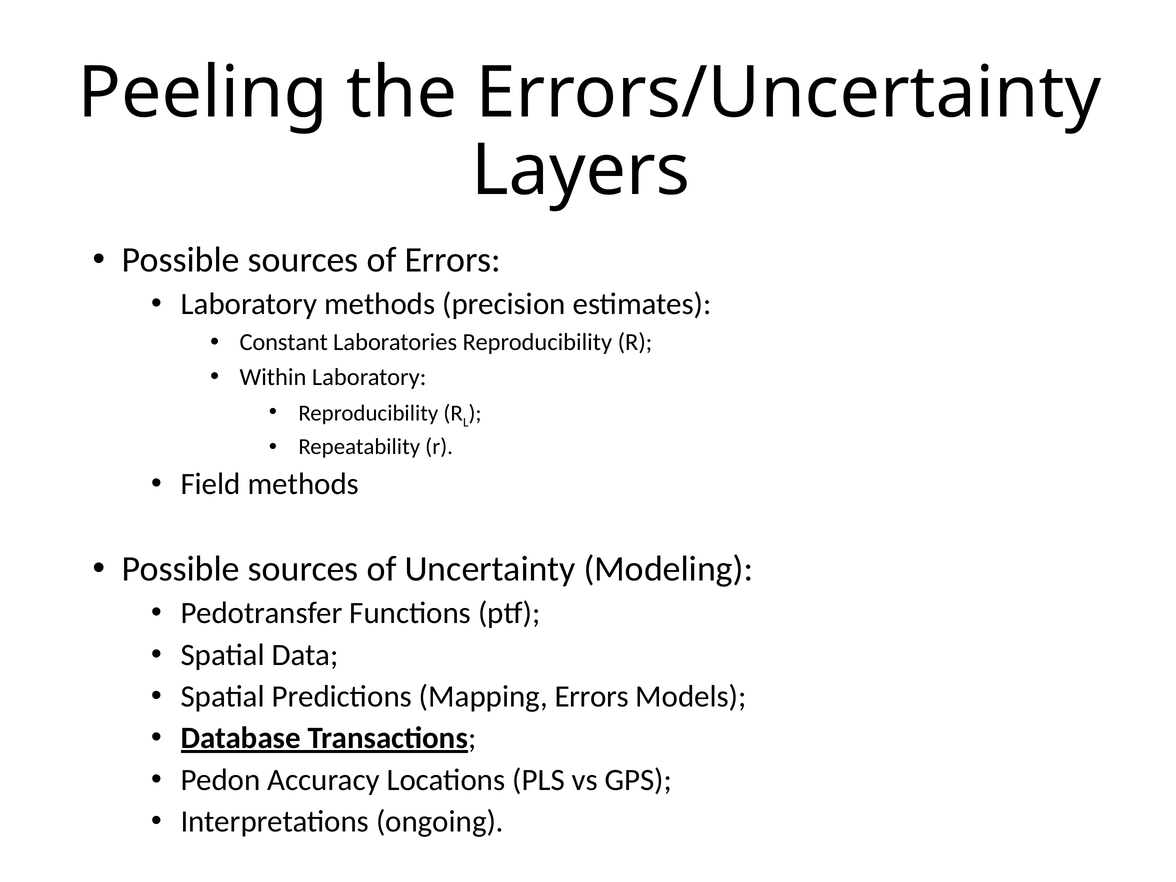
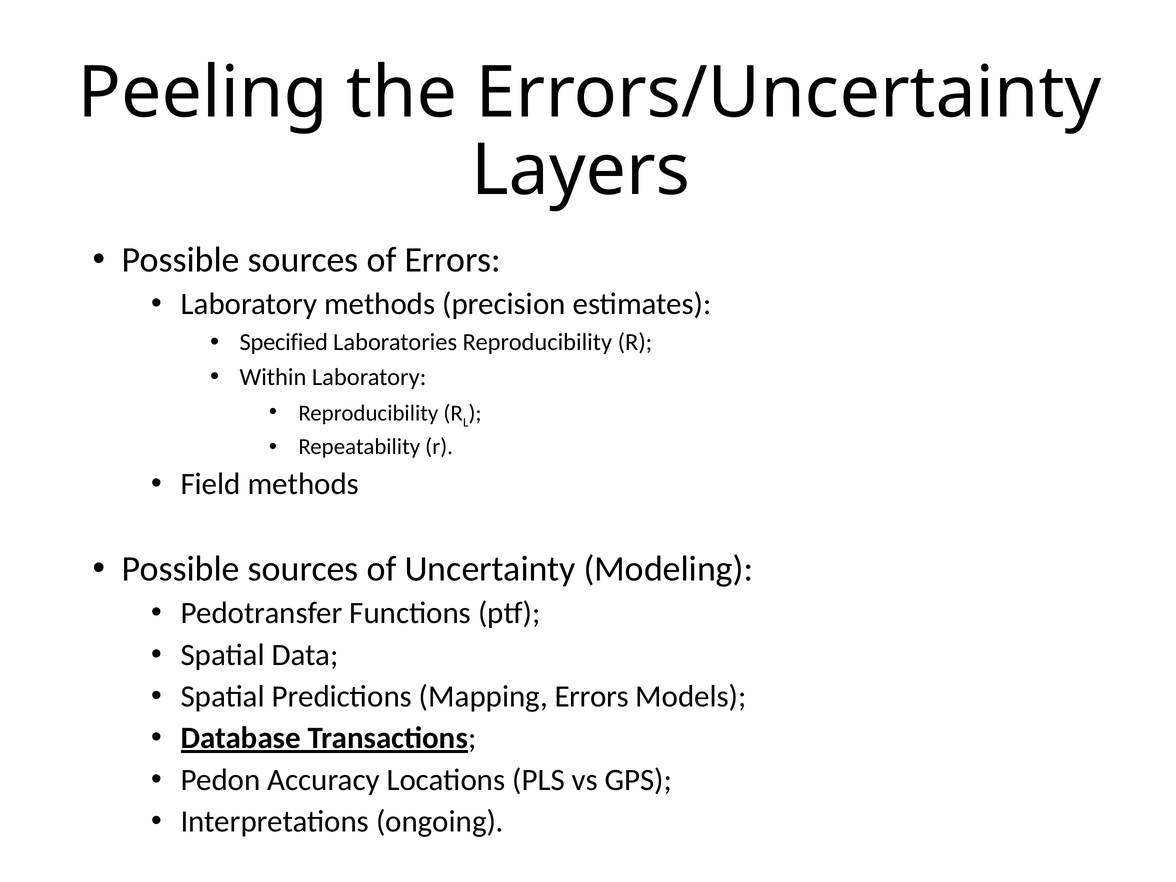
Constant: Constant -> Specified
